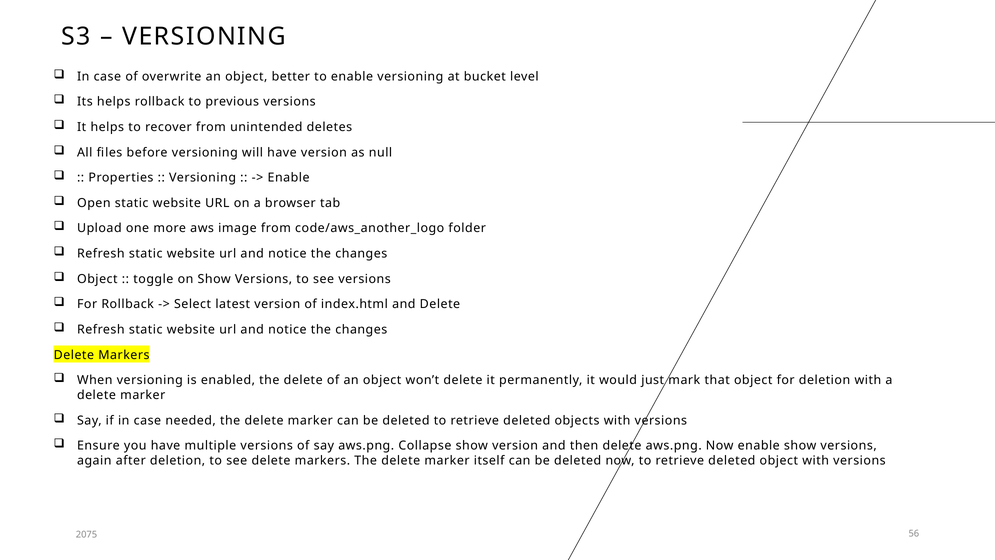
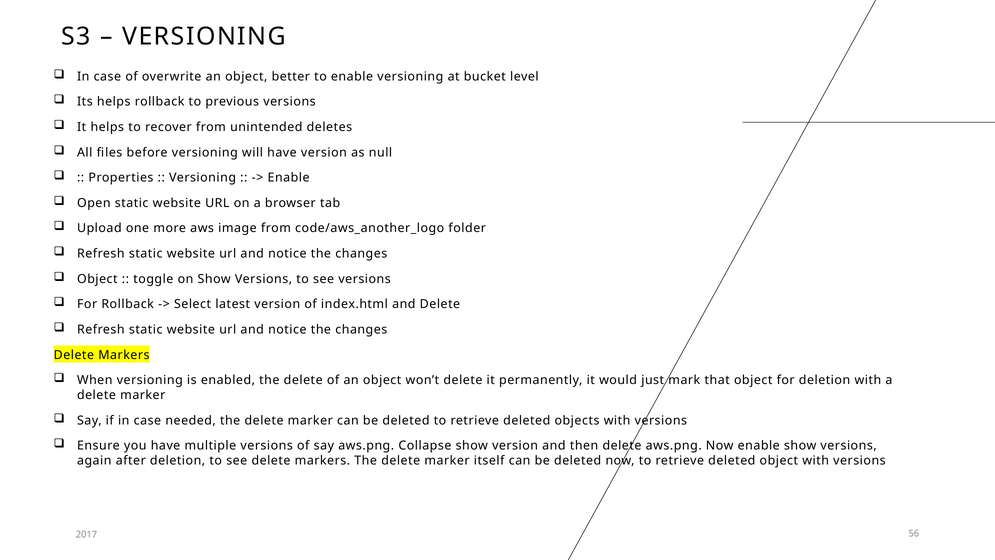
2075: 2075 -> 2017
